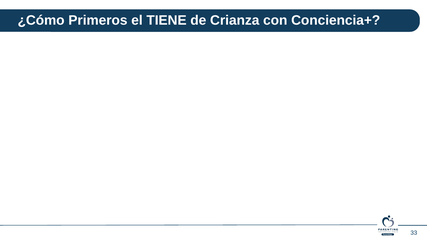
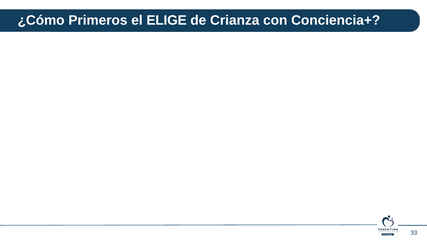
TIENE: TIENE -> ELIGE
